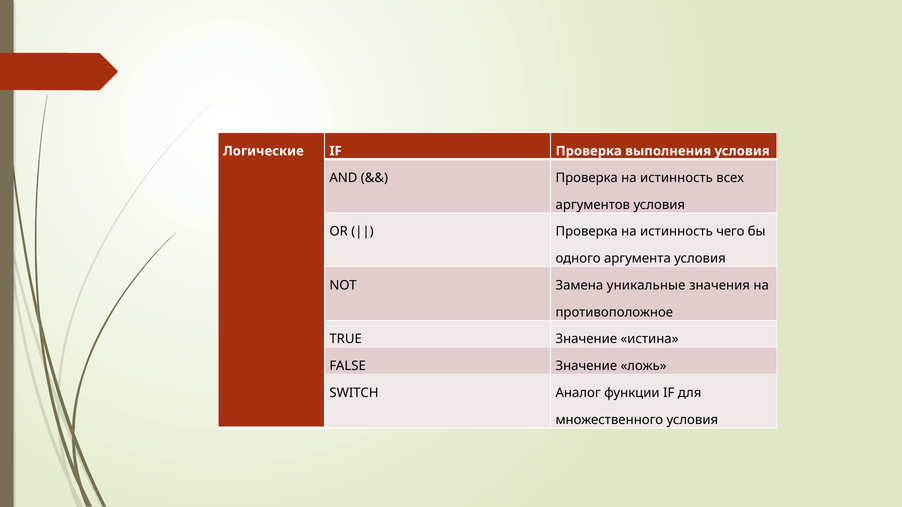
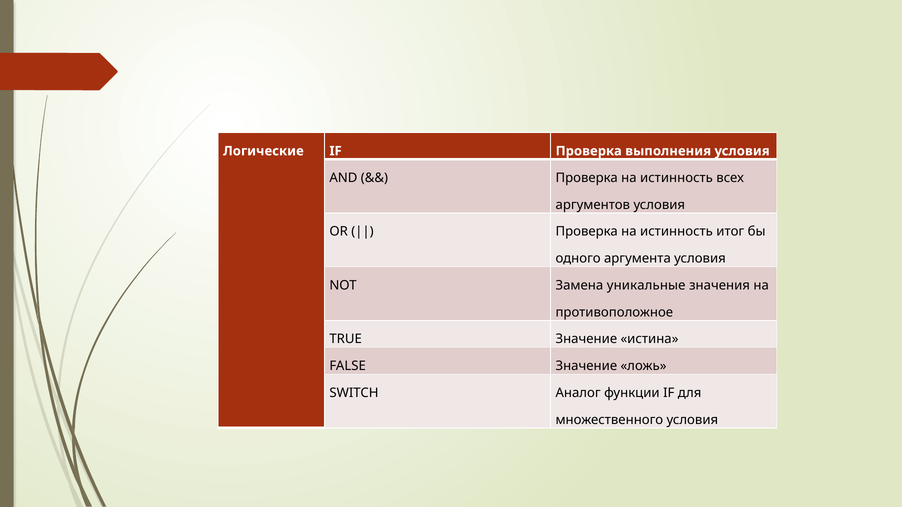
чего: чего -> итог
